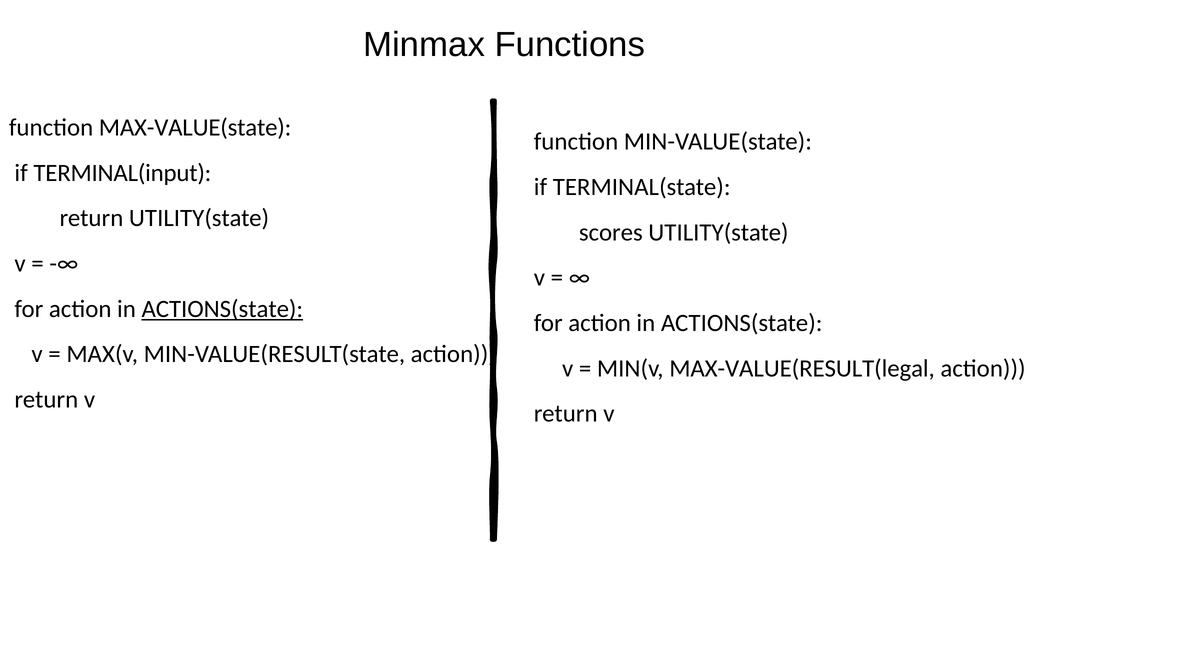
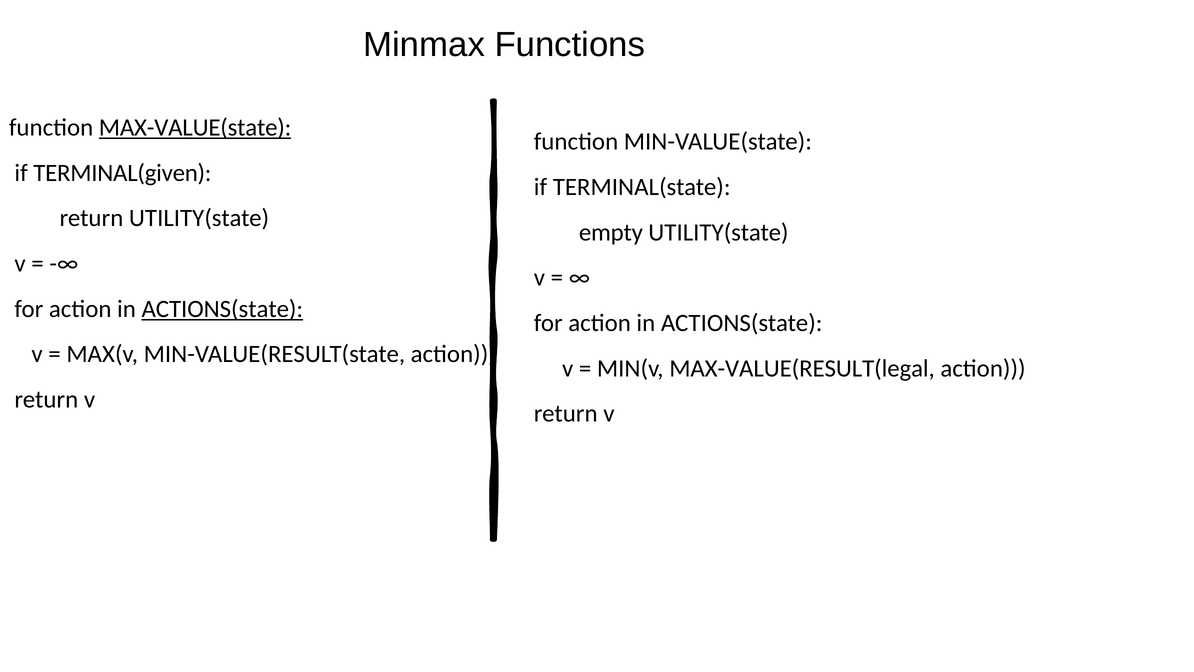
MAX-VALUE(state underline: none -> present
TERMINAL(input: TERMINAL(input -> TERMINAL(given
scores: scores -> empty
